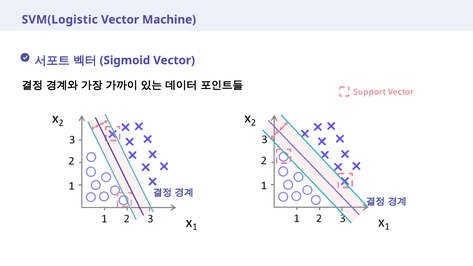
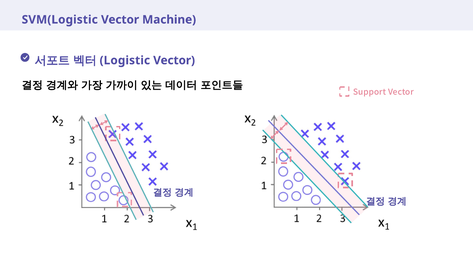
Sigmoid: Sigmoid -> Logistic
